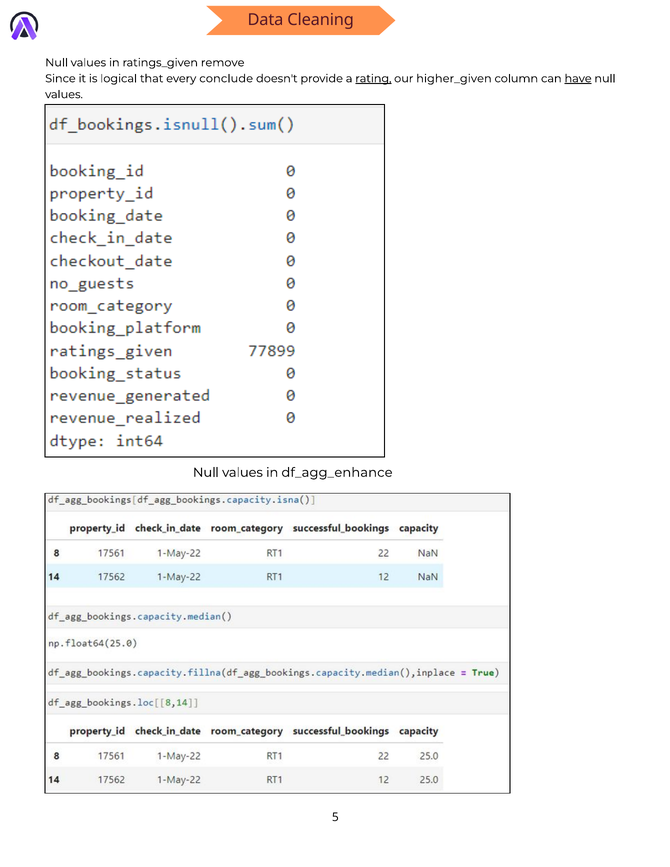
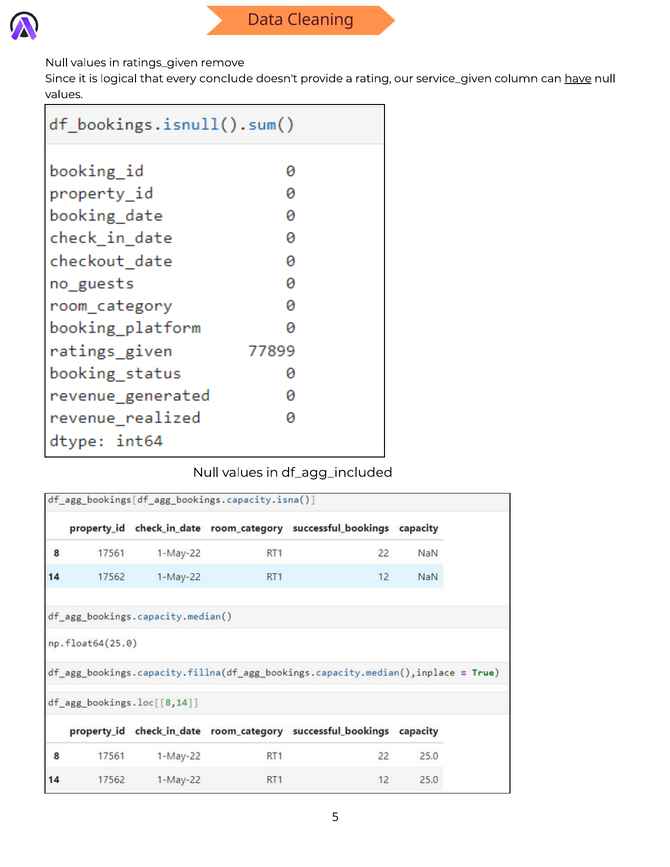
rating underline: present -> none
higher_given: higher_given -> service_given
df_agg_enhance: df_agg_enhance -> df_agg_included
